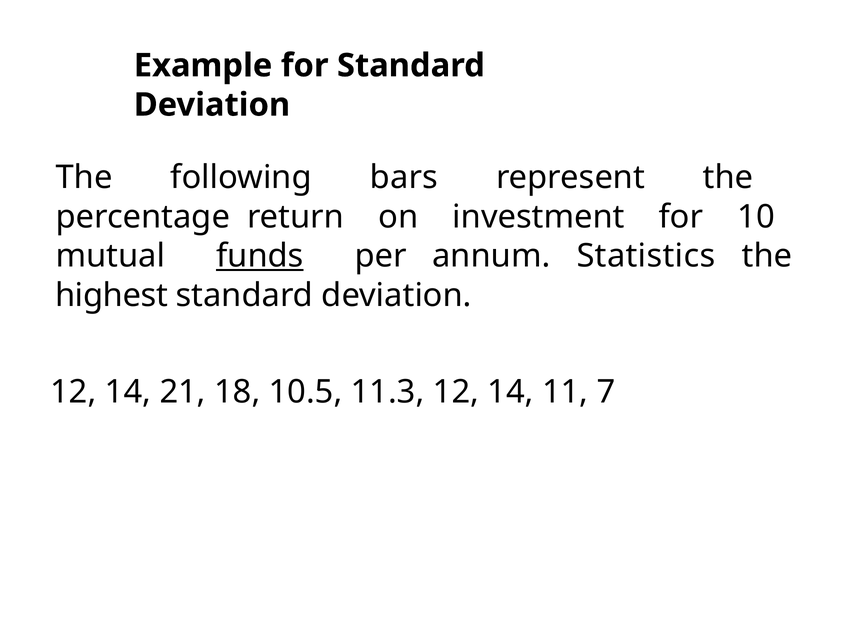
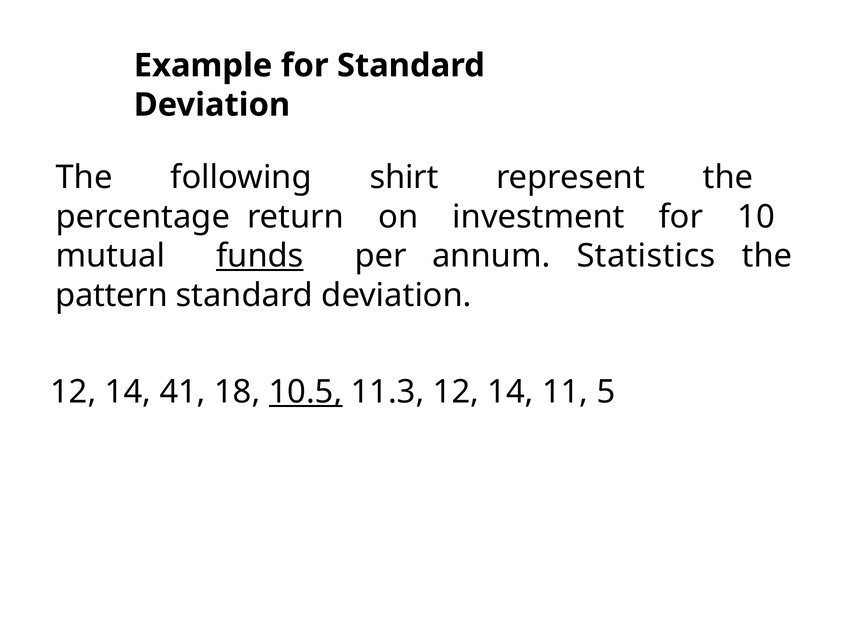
bars: bars -> shirt
highest: highest -> pattern
21: 21 -> 41
10.5 underline: none -> present
7: 7 -> 5
